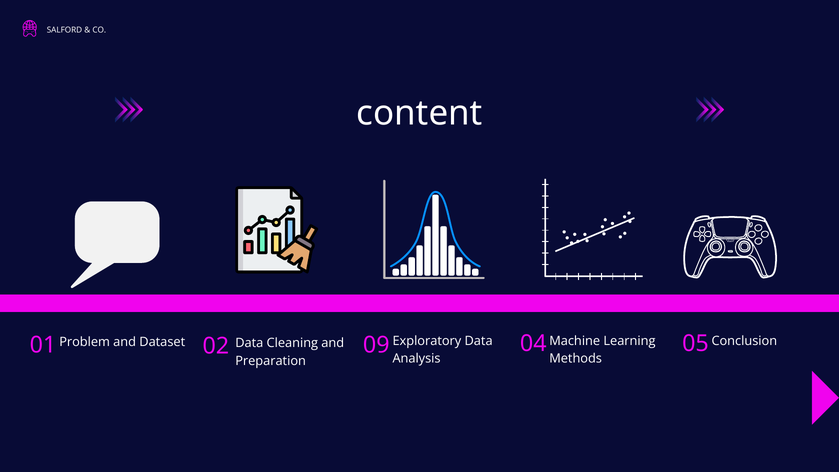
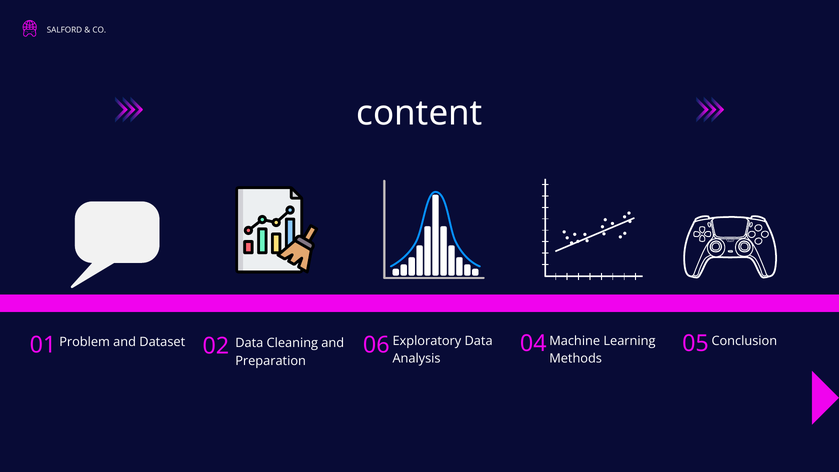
09: 09 -> 06
